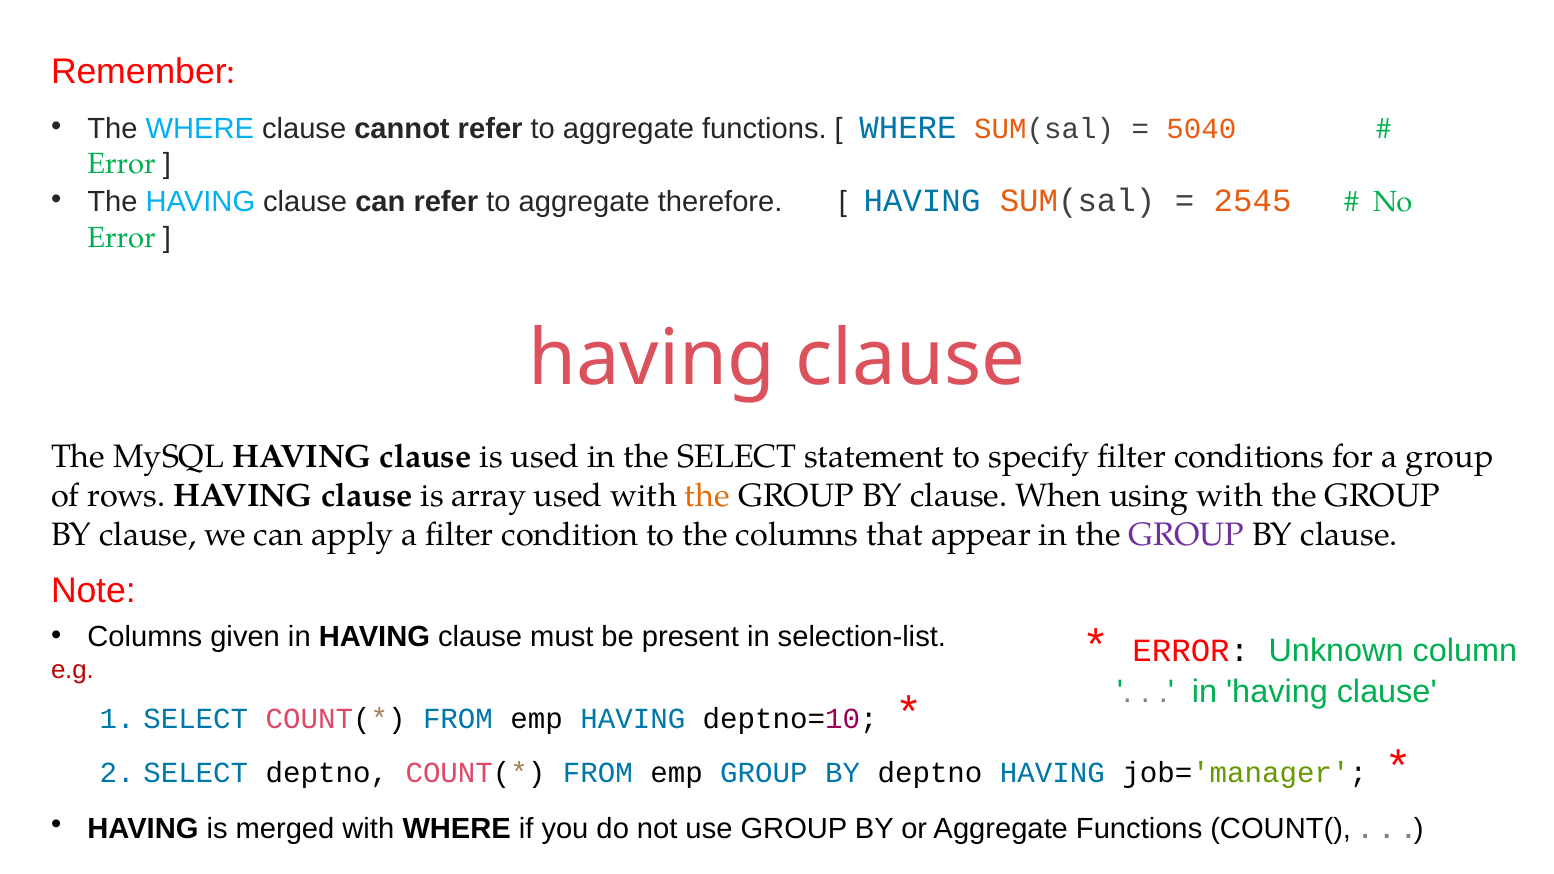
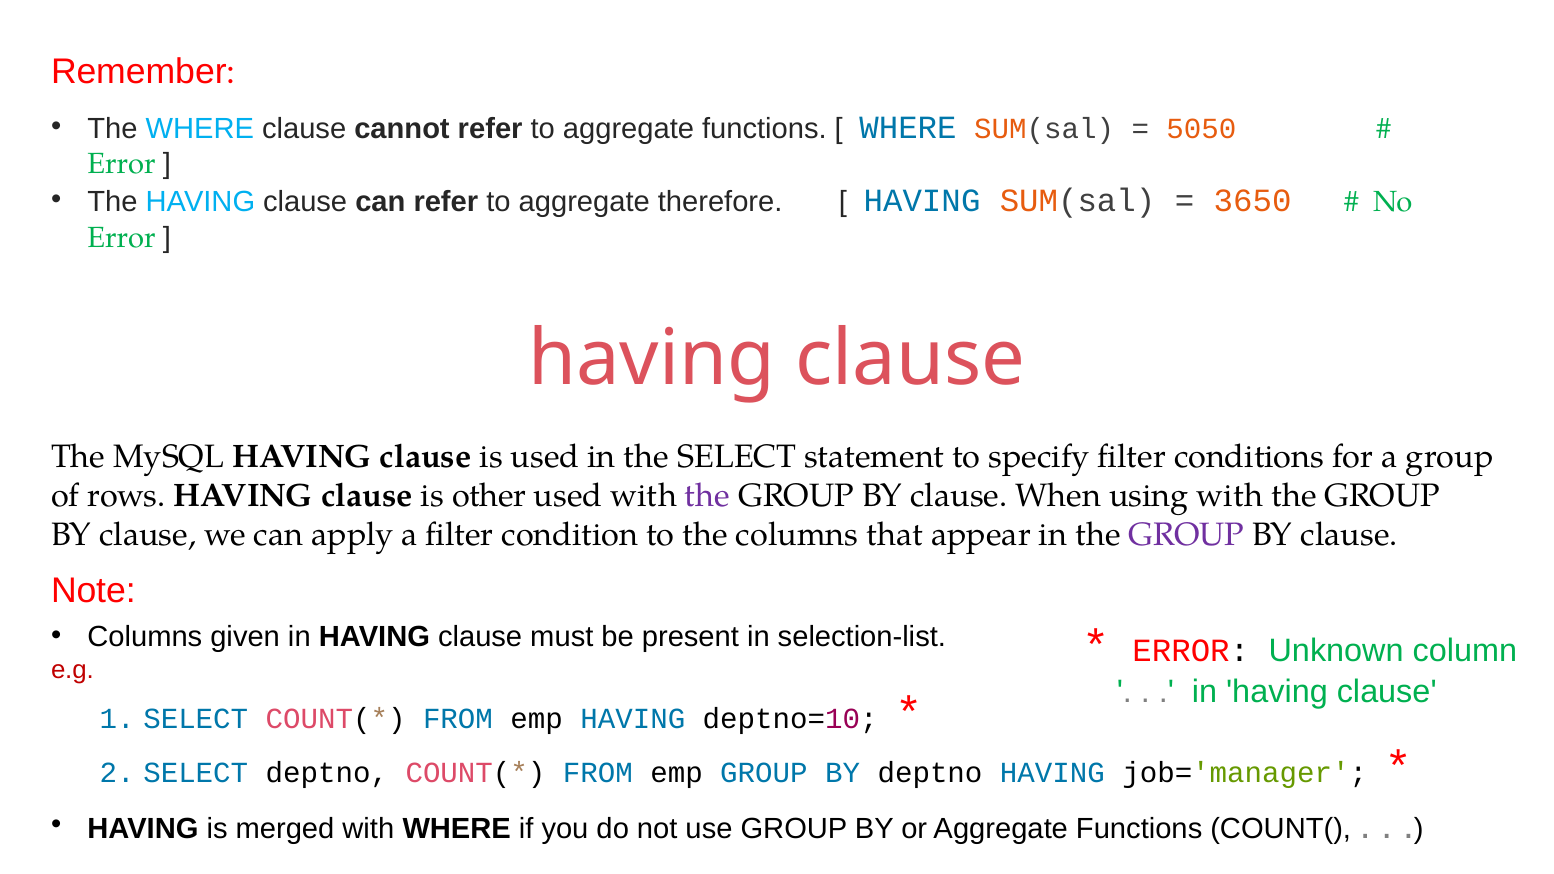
5040: 5040 -> 5050
2545: 2545 -> 3650
array: array -> other
the at (708, 496) colour: orange -> purple
